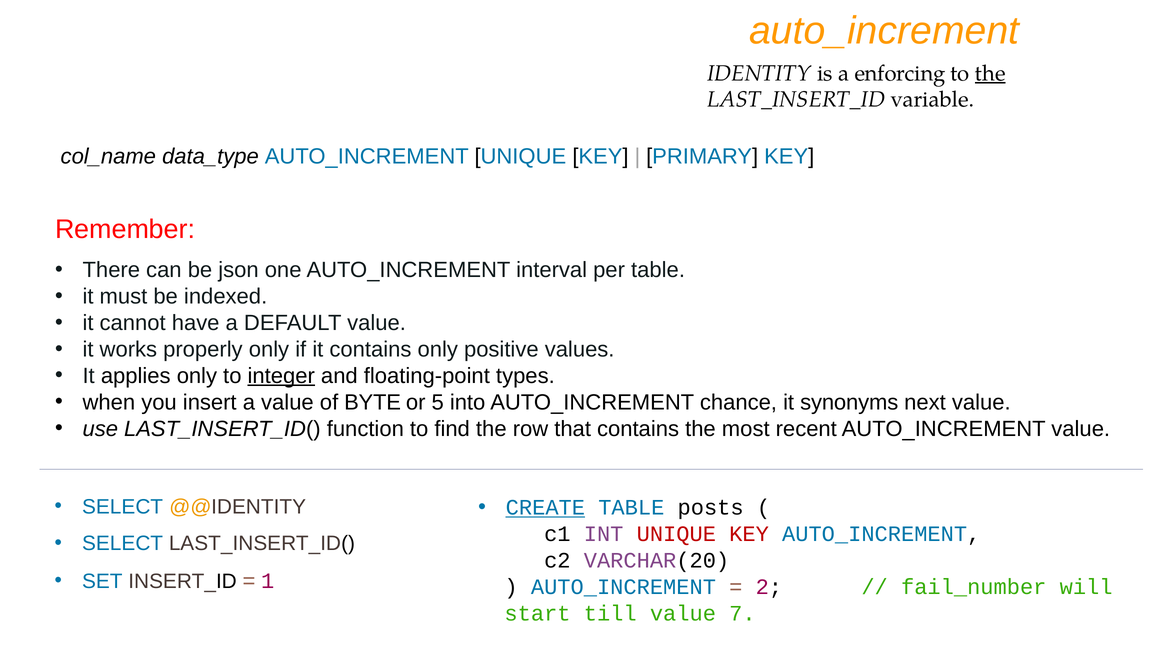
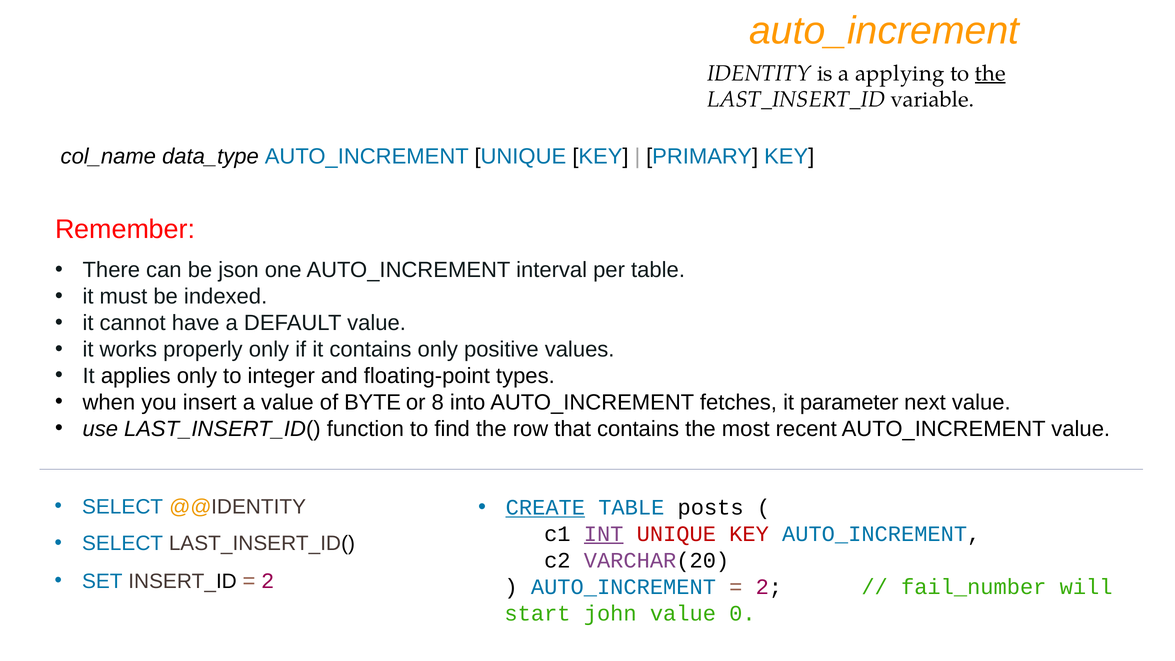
enforcing: enforcing -> applying
integer underline: present -> none
5: 5 -> 8
chance: chance -> fetches
synonyms: synonyms -> parameter
INT underline: none -> present
1 at (268, 581): 1 -> 2
till: till -> john
7: 7 -> 0
